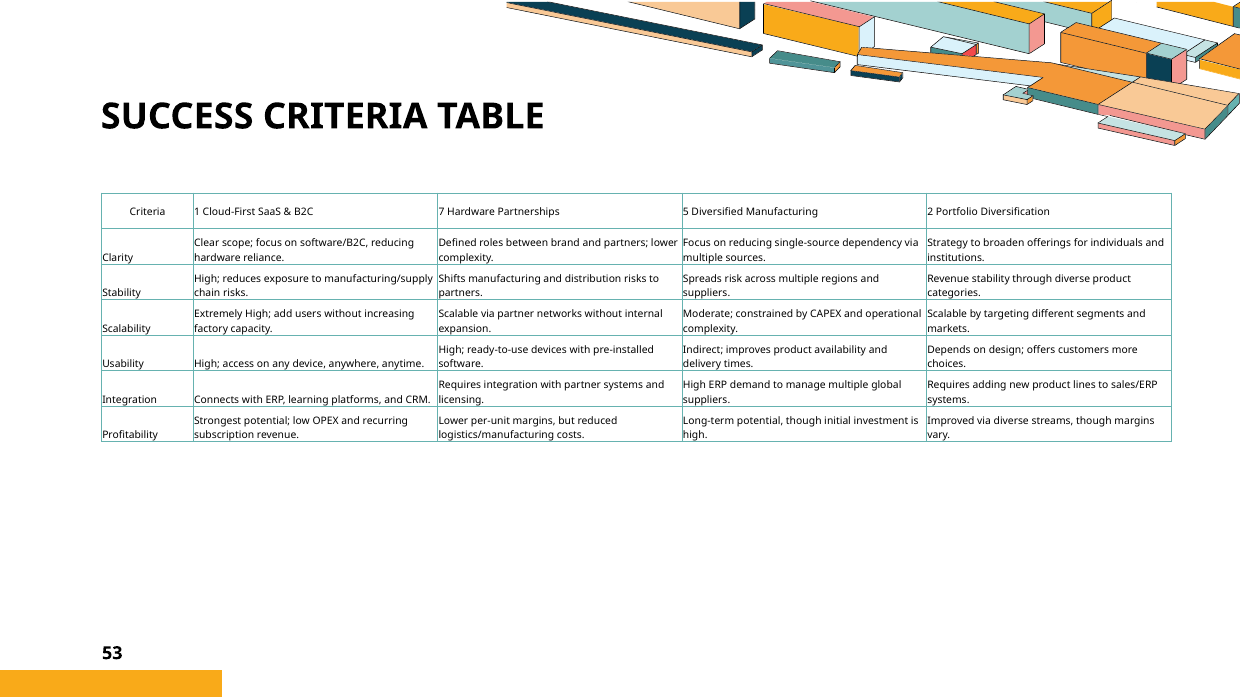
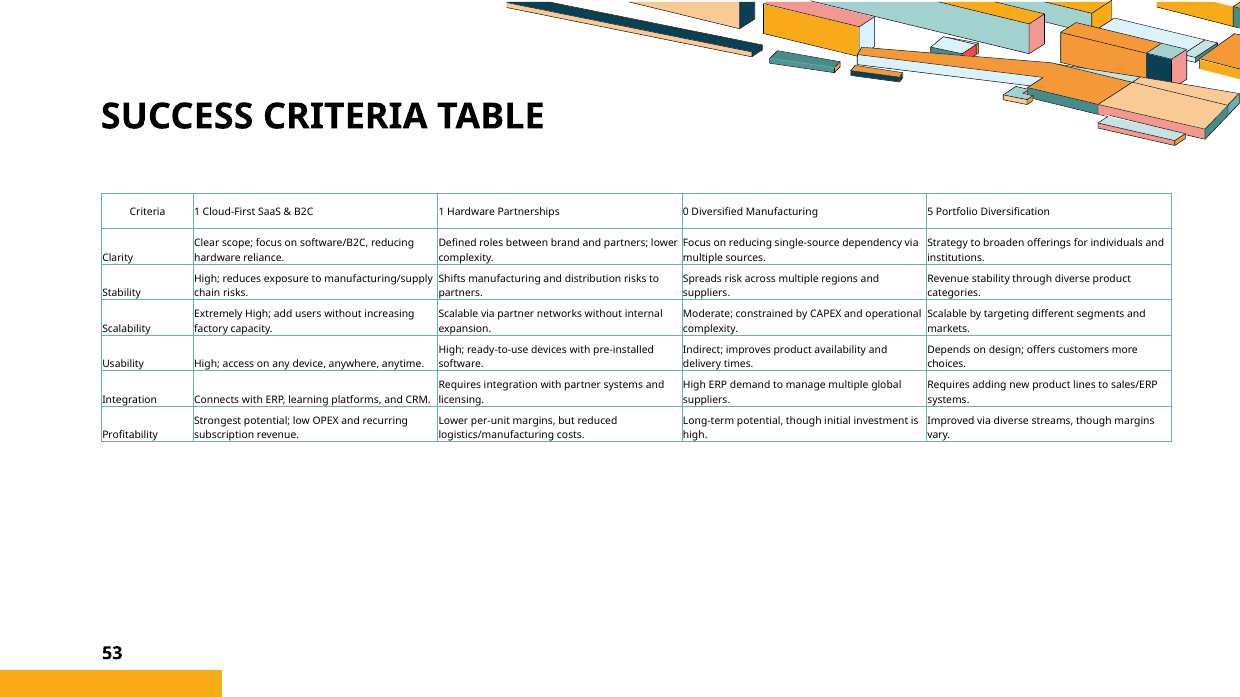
B2C 7: 7 -> 1
5: 5 -> 0
2: 2 -> 5
